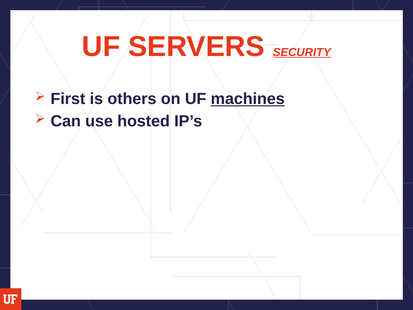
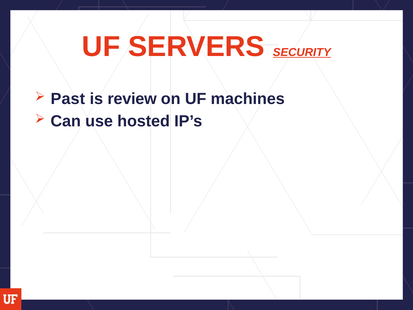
First: First -> Past
others: others -> review
machines underline: present -> none
